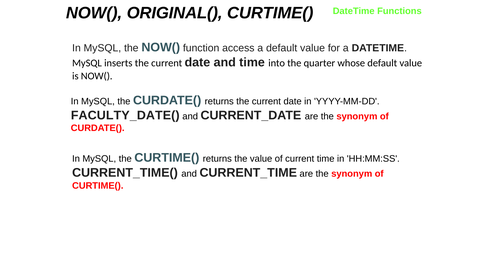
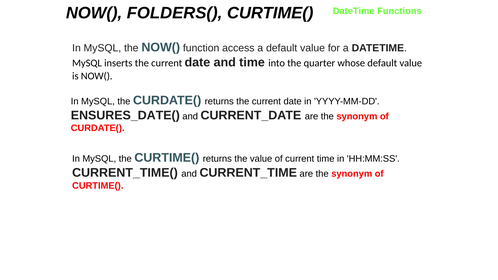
ORIGINAL(: ORIGINAL( -> FOLDERS(
FACULTY_DATE(: FACULTY_DATE( -> ENSURES_DATE(
